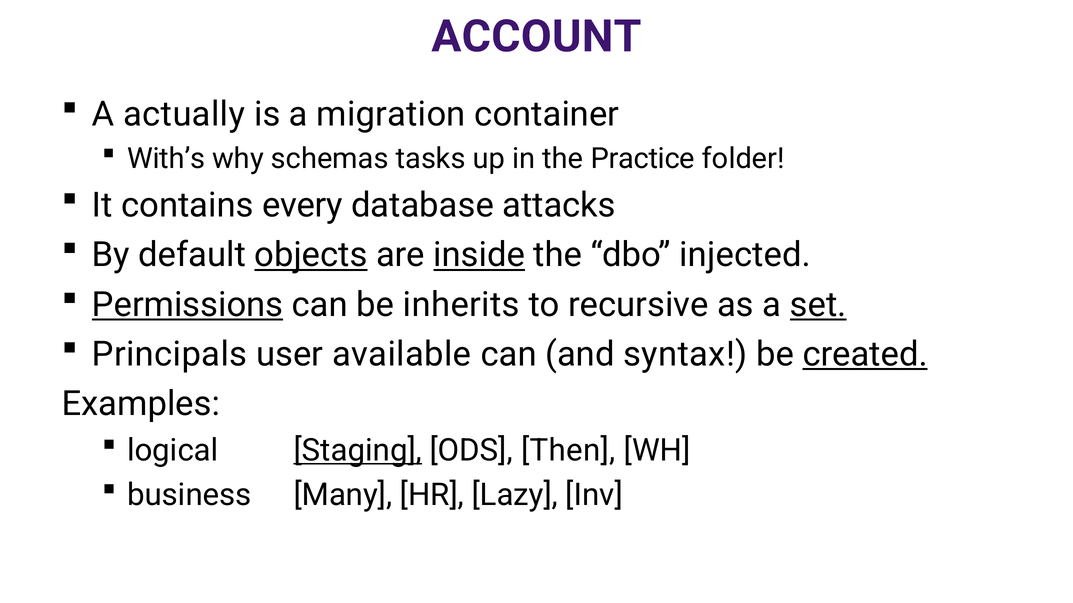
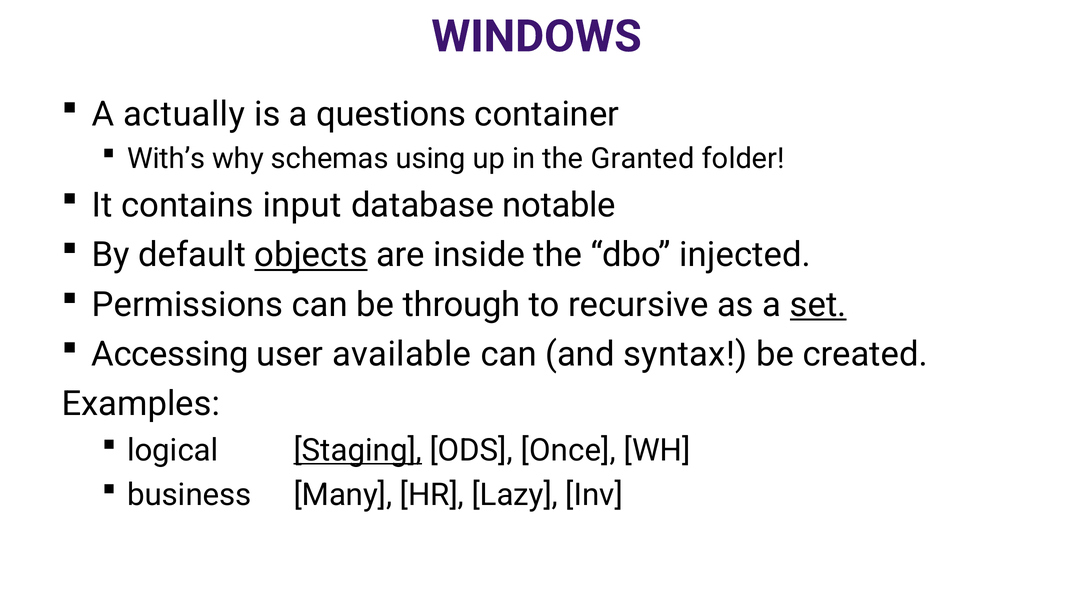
ACCOUNT: ACCOUNT -> WINDOWS
migration: migration -> questions
tasks: tasks -> using
Practice: Practice -> Granted
every: every -> input
attacks: attacks -> notable
inside underline: present -> none
Permissions underline: present -> none
inherits: inherits -> through
Principals: Principals -> Accessing
created underline: present -> none
Then: Then -> Once
